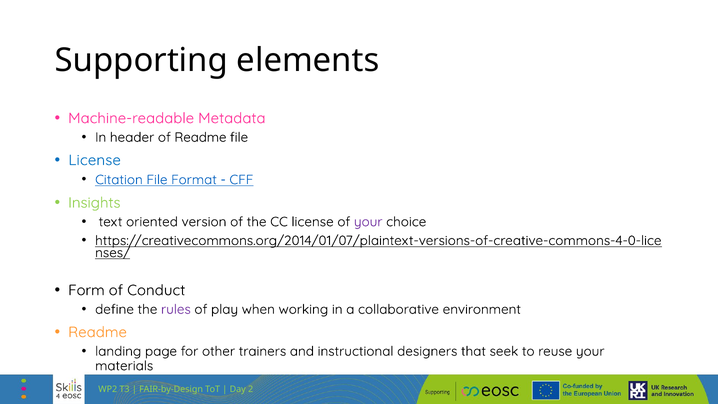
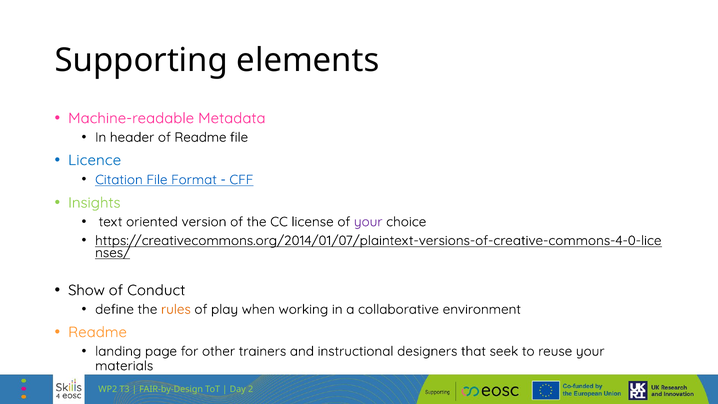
License at (95, 160): License -> Licence
Form: Form -> Show
rules colour: purple -> orange
